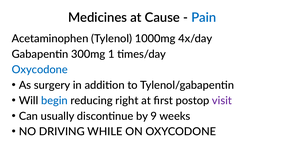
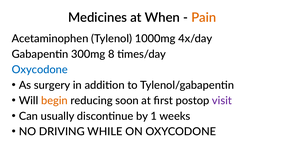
Cause: Cause -> When
Pain colour: blue -> orange
1: 1 -> 8
begin colour: blue -> orange
right: right -> soon
9: 9 -> 1
